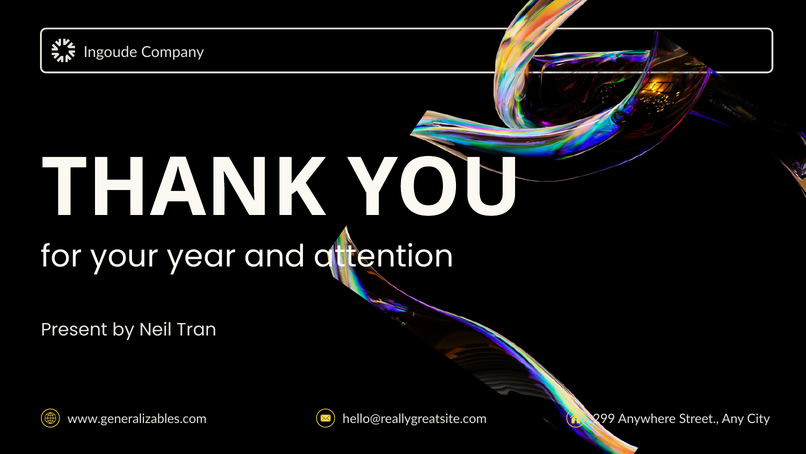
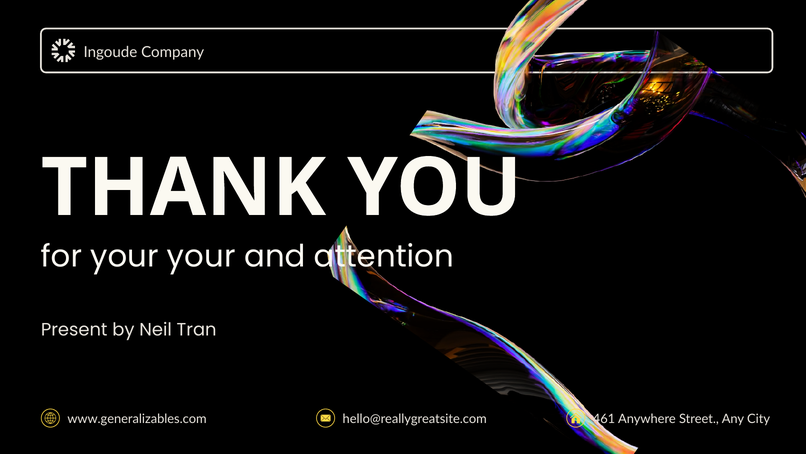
your year: year -> your
299: 299 -> 461
